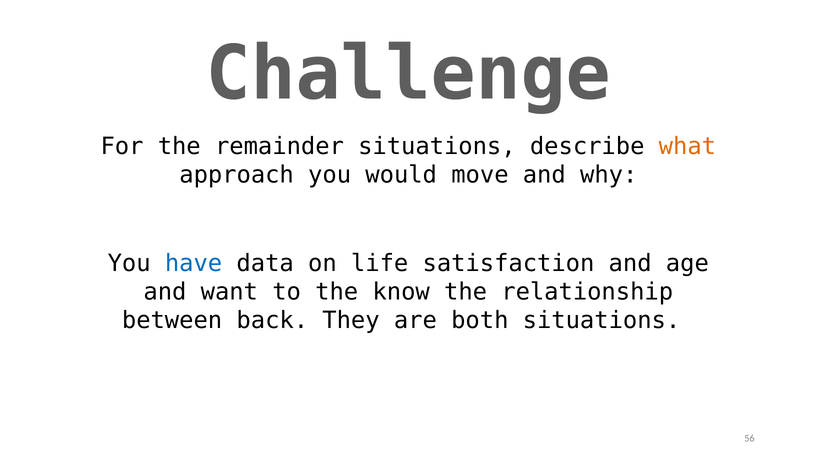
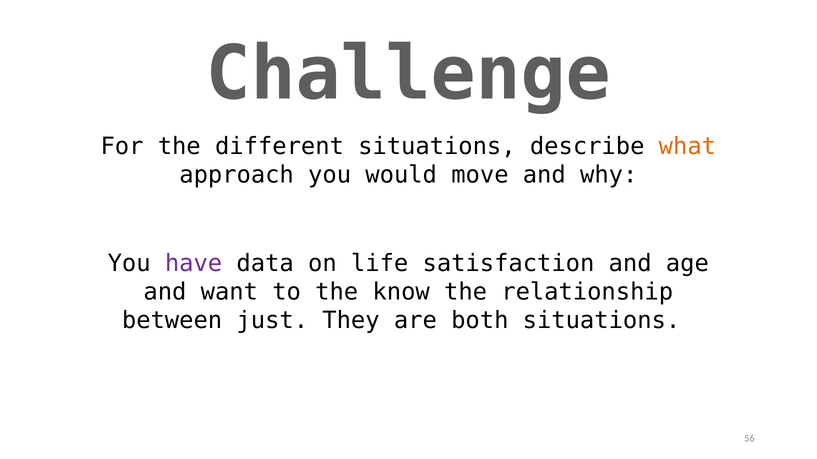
remainder: remainder -> different
have colour: blue -> purple
back: back -> just
